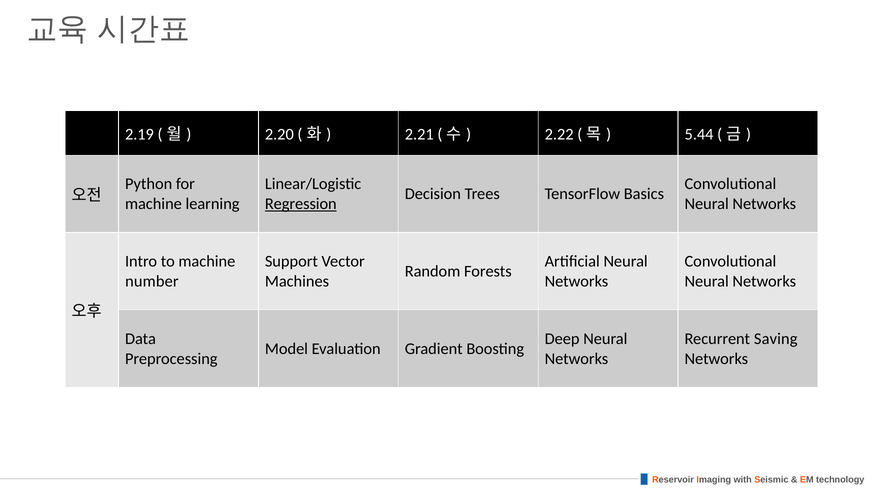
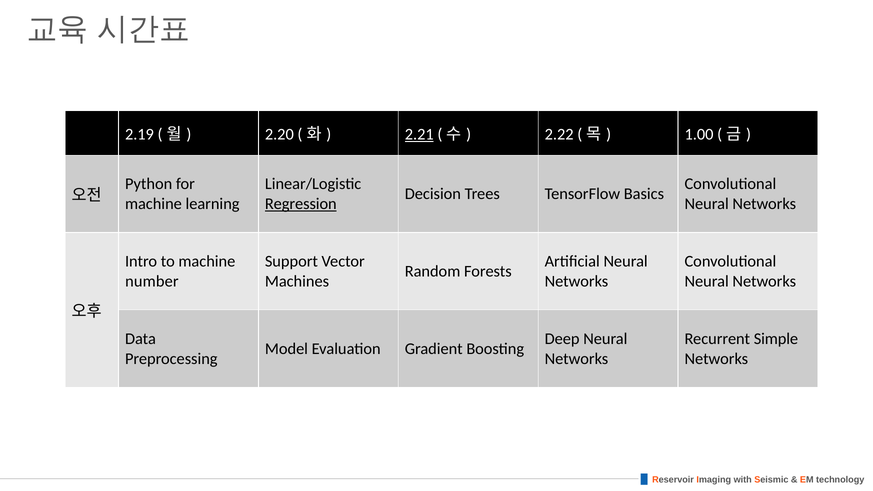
2.21 underline: none -> present
5.44: 5.44 -> 1.00
Saving: Saving -> Simple
